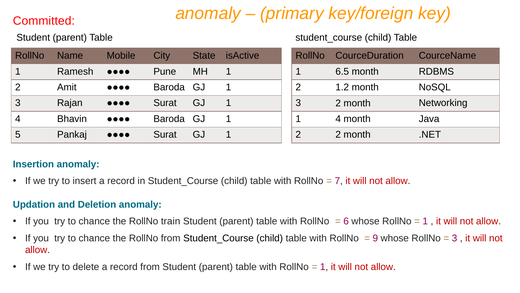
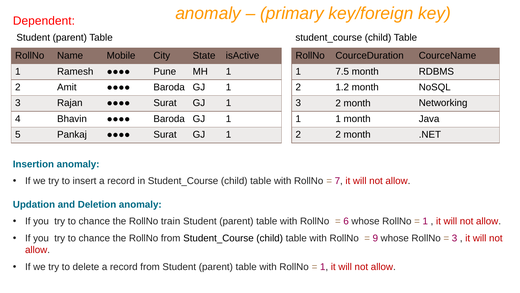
Committed: Committed -> Dependent
6.5: 6.5 -> 7.5
4 at (338, 119): 4 -> 1
